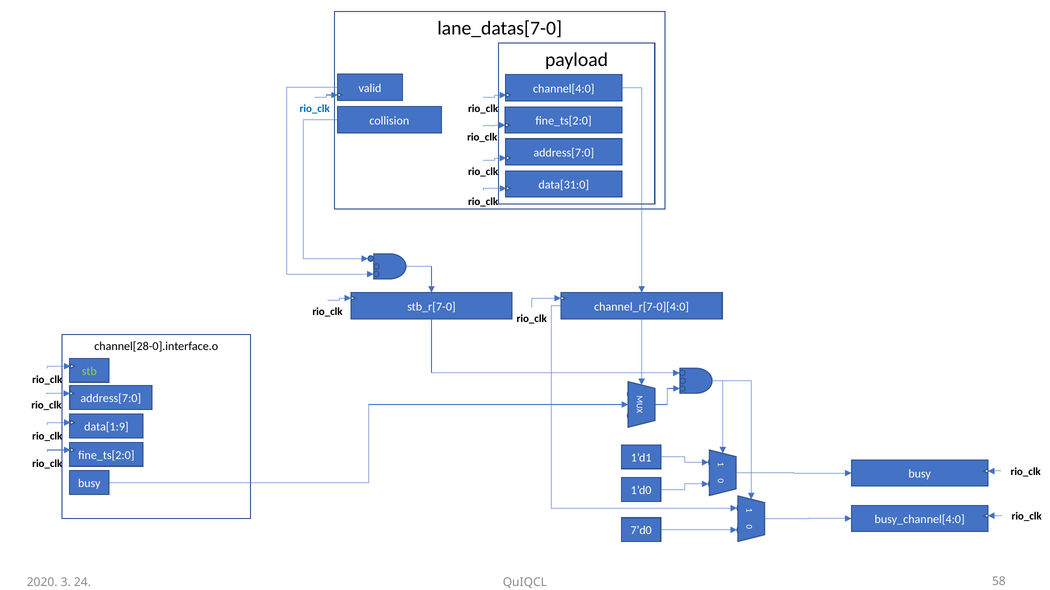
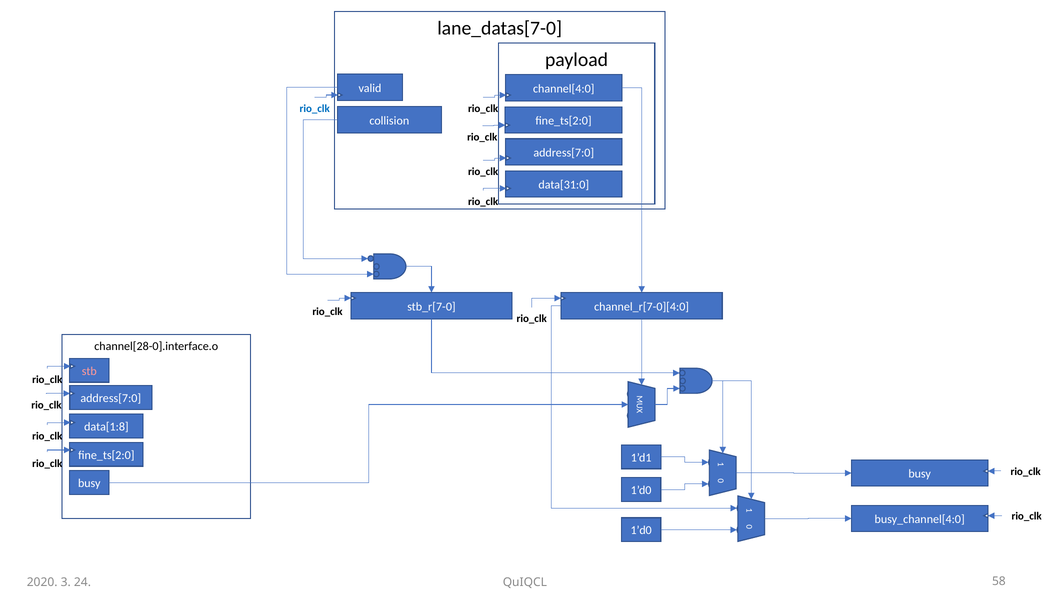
stb colour: light green -> pink
data[1:9: data[1:9 -> data[1:8
7’d0 at (641, 531): 7’d0 -> 1’d0
